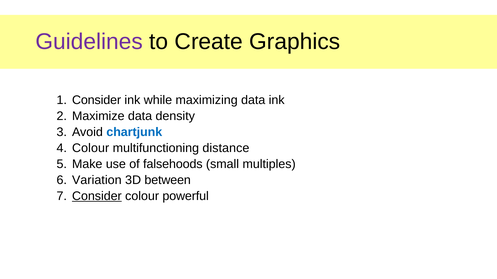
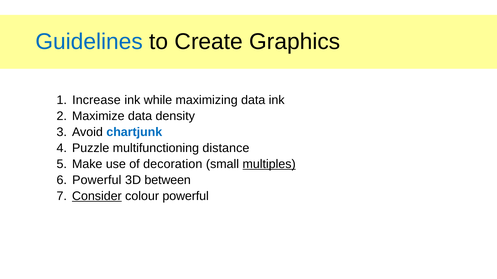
Guidelines colour: purple -> blue
Consider at (97, 100): Consider -> Increase
Colour at (91, 148): Colour -> Puzzle
falsehoods: falsehoods -> decoration
multiples underline: none -> present
Variation at (97, 180): Variation -> Powerful
